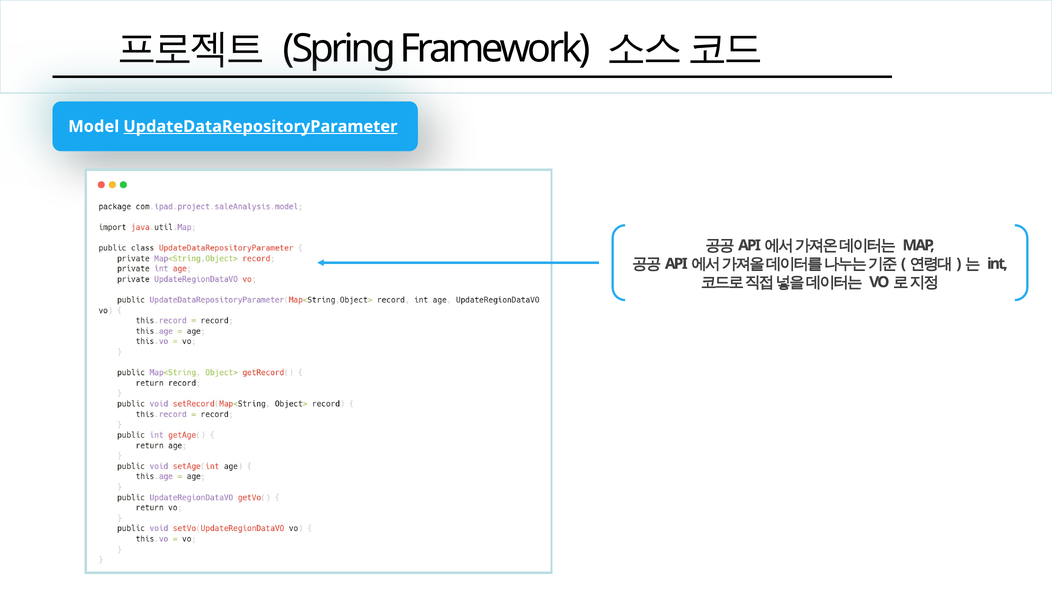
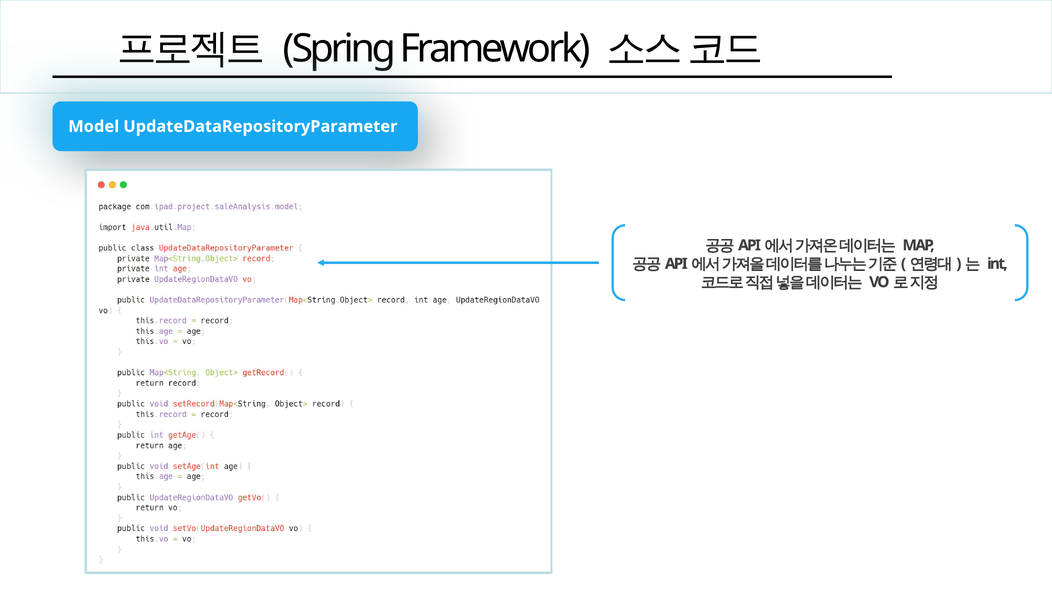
UpdateDataRepositoryParameter underline: present -> none
